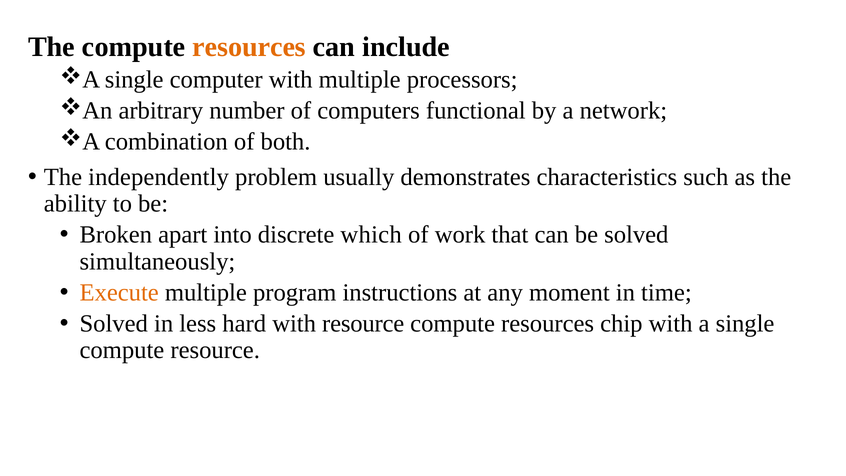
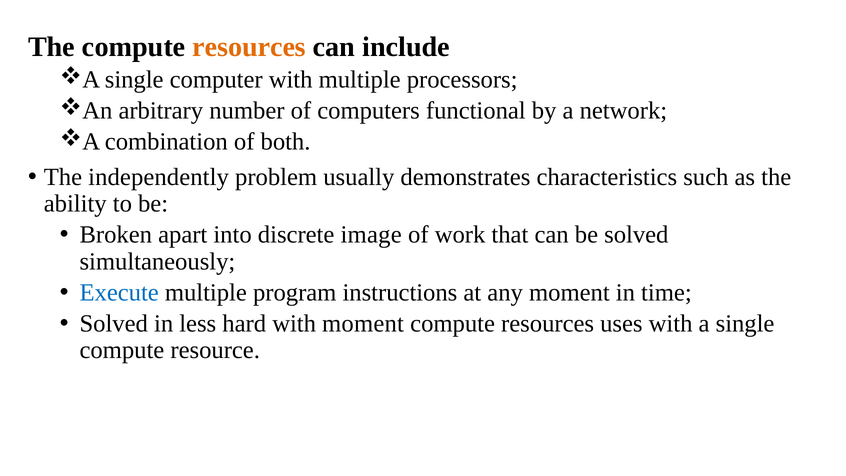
which: which -> image
Execute colour: orange -> blue
with resource: resource -> moment
chip: chip -> uses
